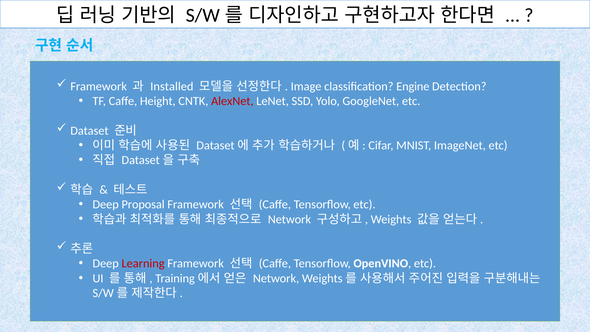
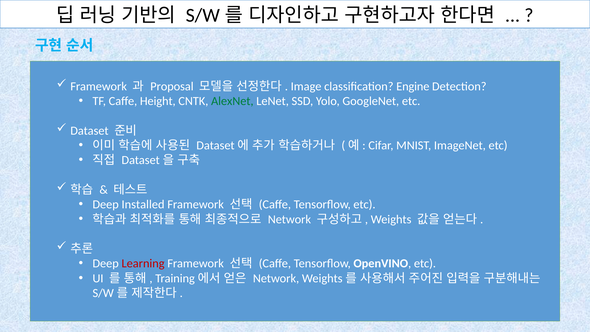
Installed: Installed -> Proposal
AlexNet colour: red -> green
Proposal: Proposal -> Installed
